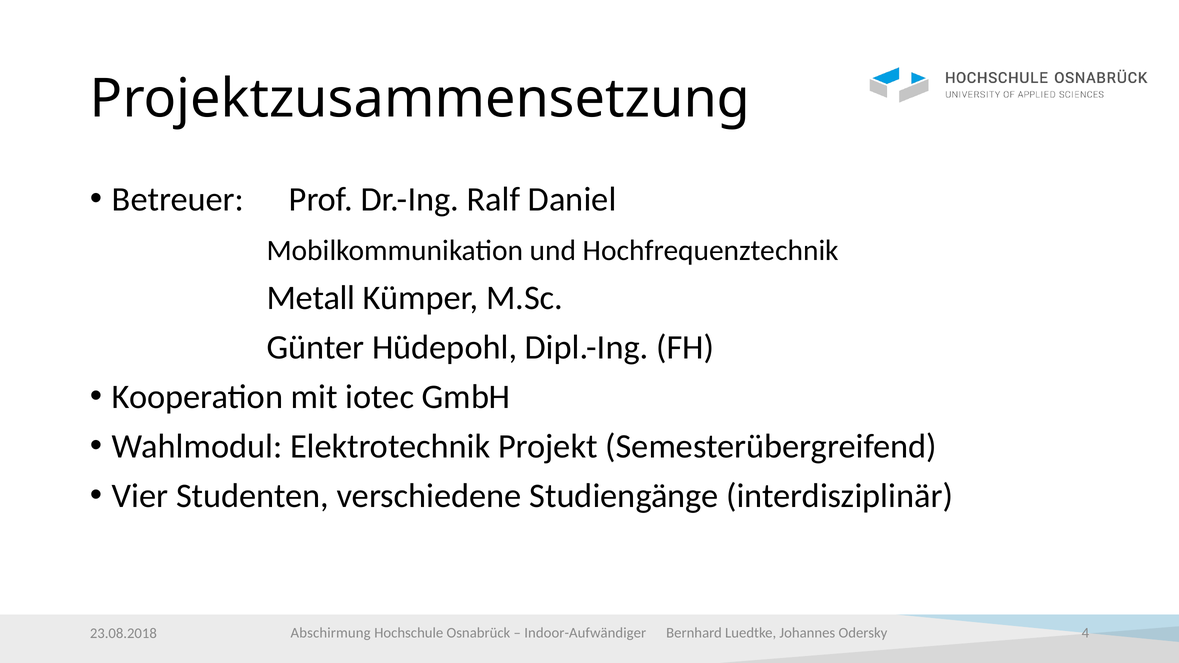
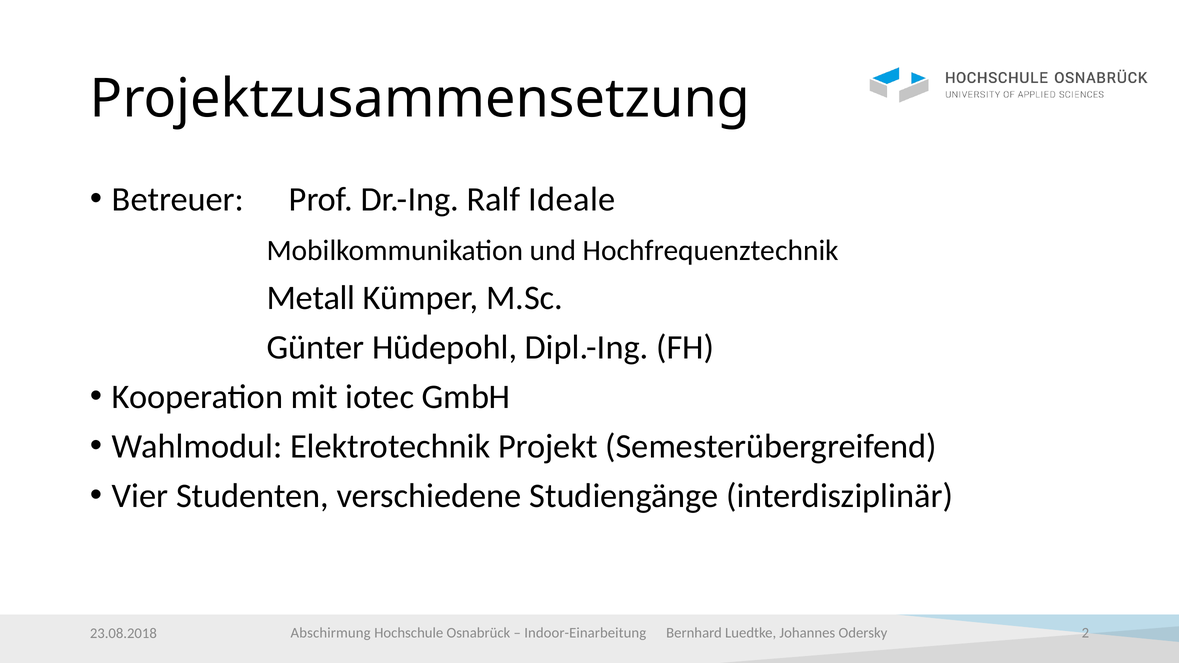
Daniel: Daniel -> Ideale
Indoor-Aufwändiger: Indoor-Aufwändiger -> Indoor-Einarbeitung
4: 4 -> 2
